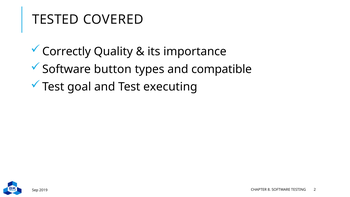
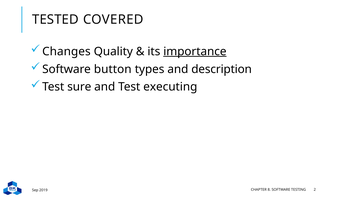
Correctly: Correctly -> Changes
importance underline: none -> present
compatible: compatible -> description
goal: goal -> sure
